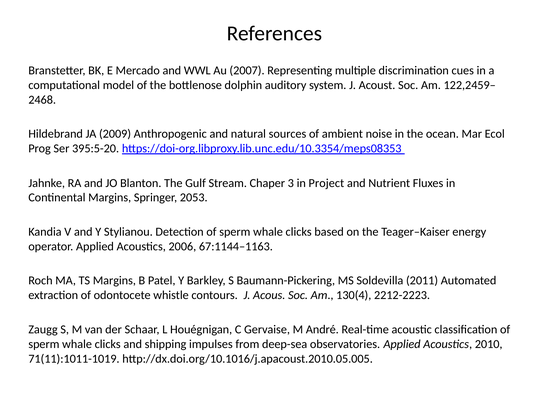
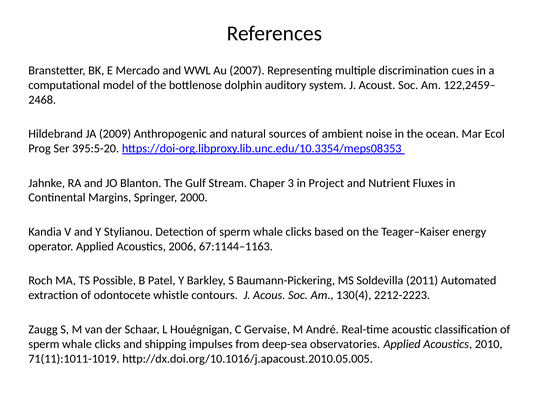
2053: 2053 -> 2000
TS Margins: Margins -> Possible
